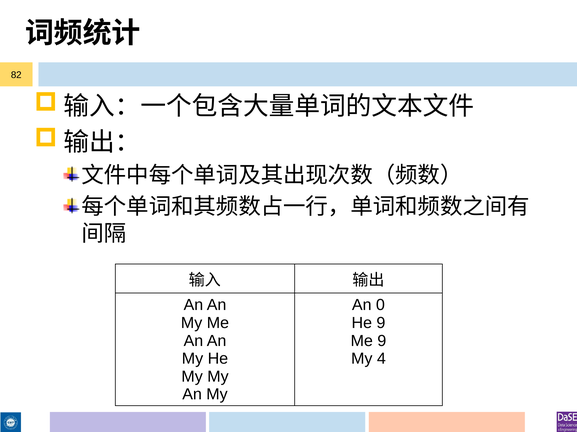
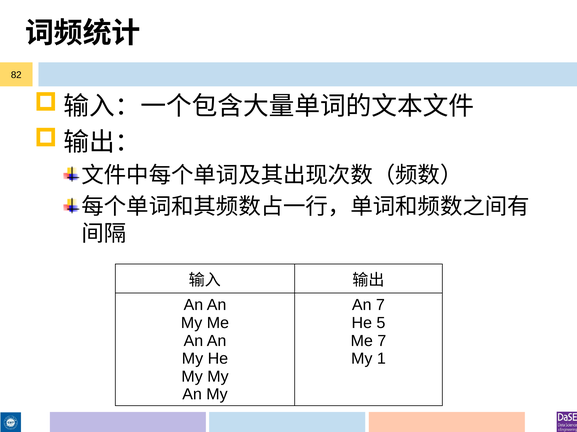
An 0: 0 -> 7
He 9: 9 -> 5
Me 9: 9 -> 7
4: 4 -> 1
